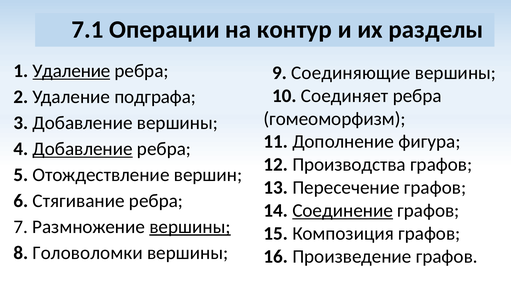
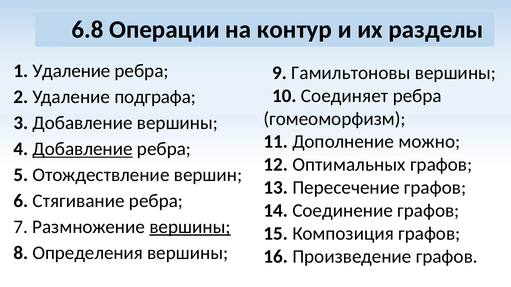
7.1: 7.1 -> 6.8
Удаление at (71, 71) underline: present -> none
Соединяющие: Соединяющие -> Гамильтоновы
фигура: фигура -> можно
Производства: Производства -> Оптимальных
Соединение underline: present -> none
Головоломки: Головоломки -> Определения
